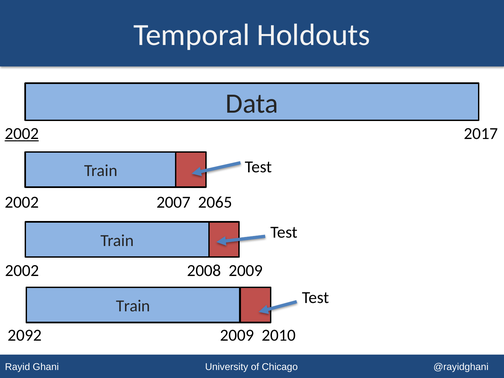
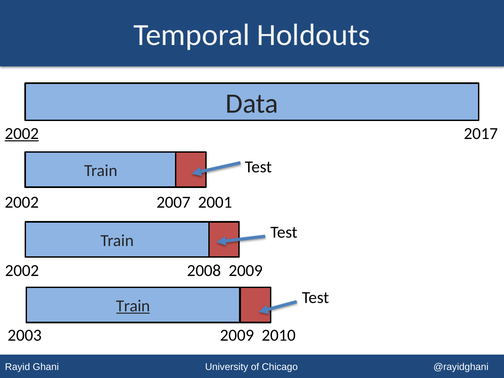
2065: 2065 -> 2001
Train at (133, 306) underline: none -> present
2092: 2092 -> 2003
